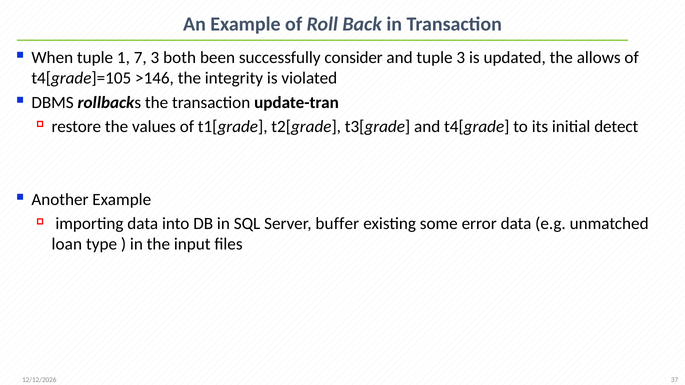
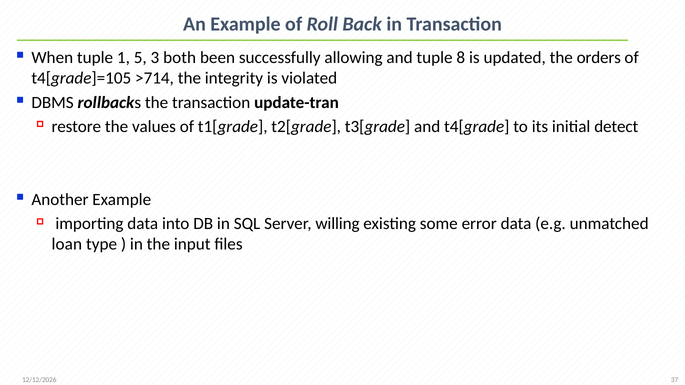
7: 7 -> 5
consider: consider -> allowing
tuple 3: 3 -> 8
allows: allows -> orders
>146: >146 -> >714
buffer: buffer -> willing
